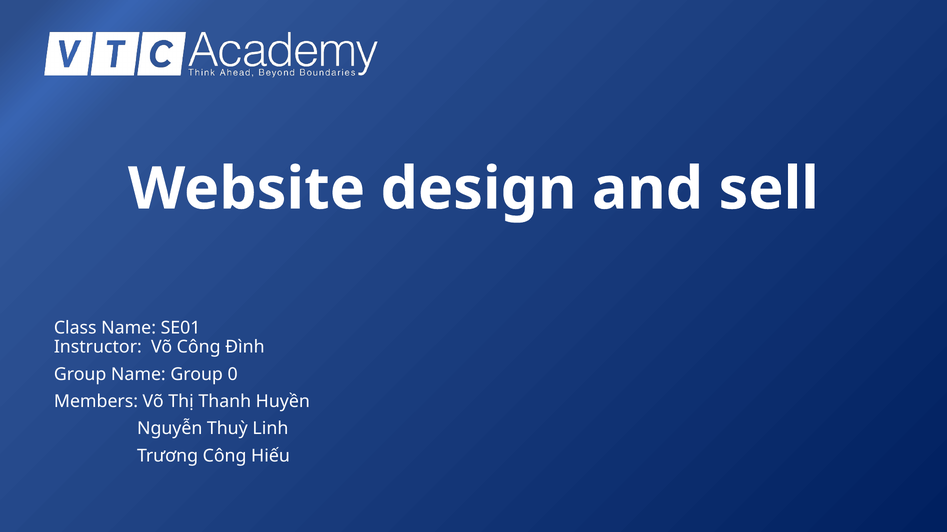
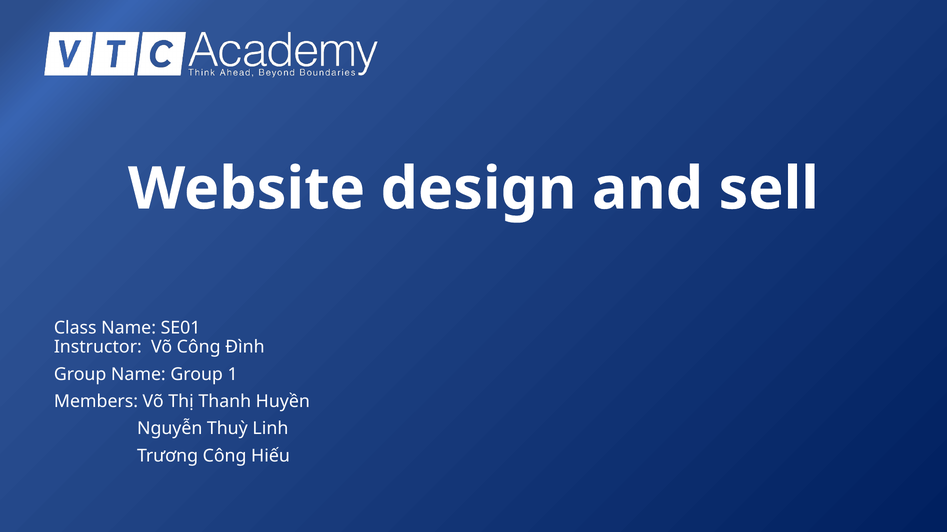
0: 0 -> 1
